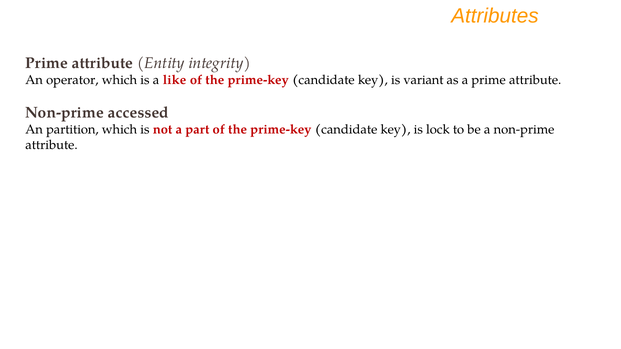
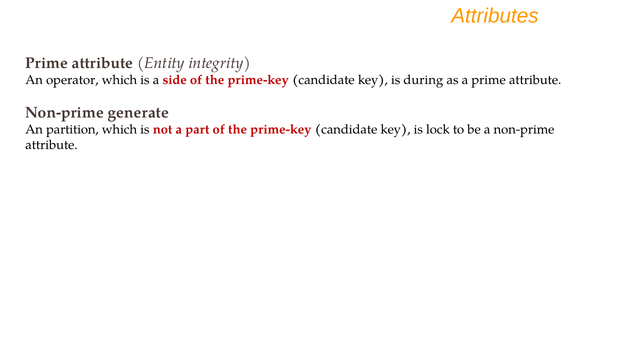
like: like -> side
variant: variant -> during
accessed: accessed -> generate
